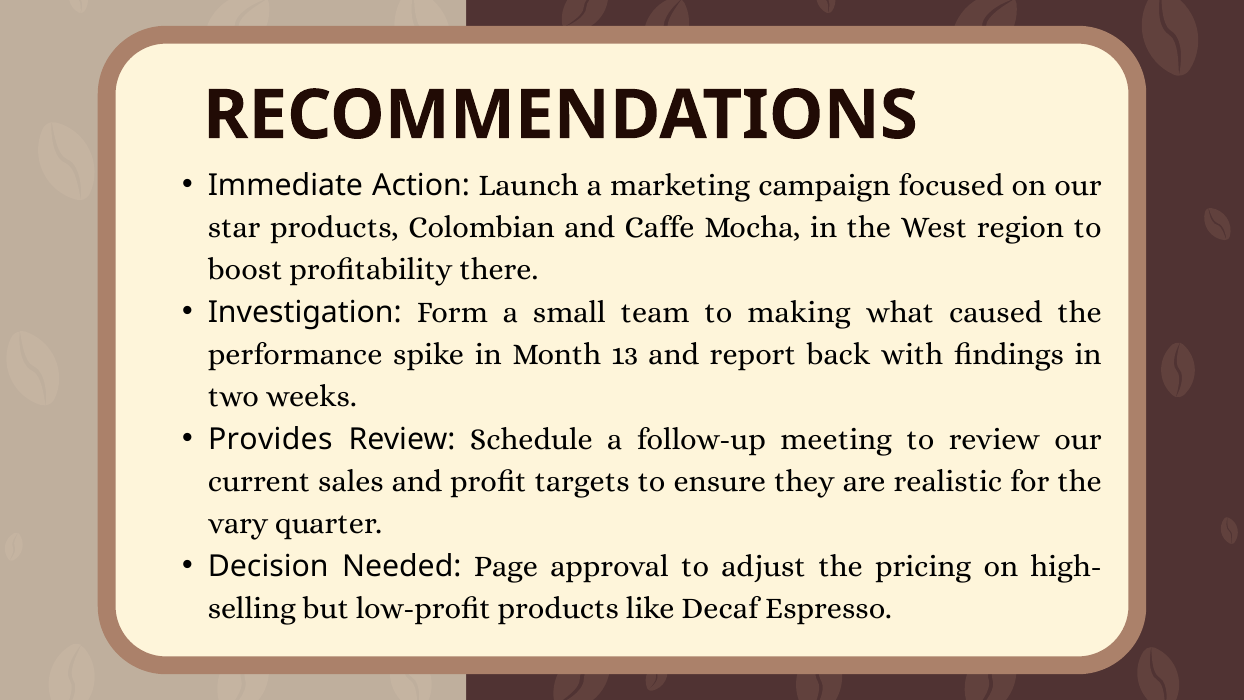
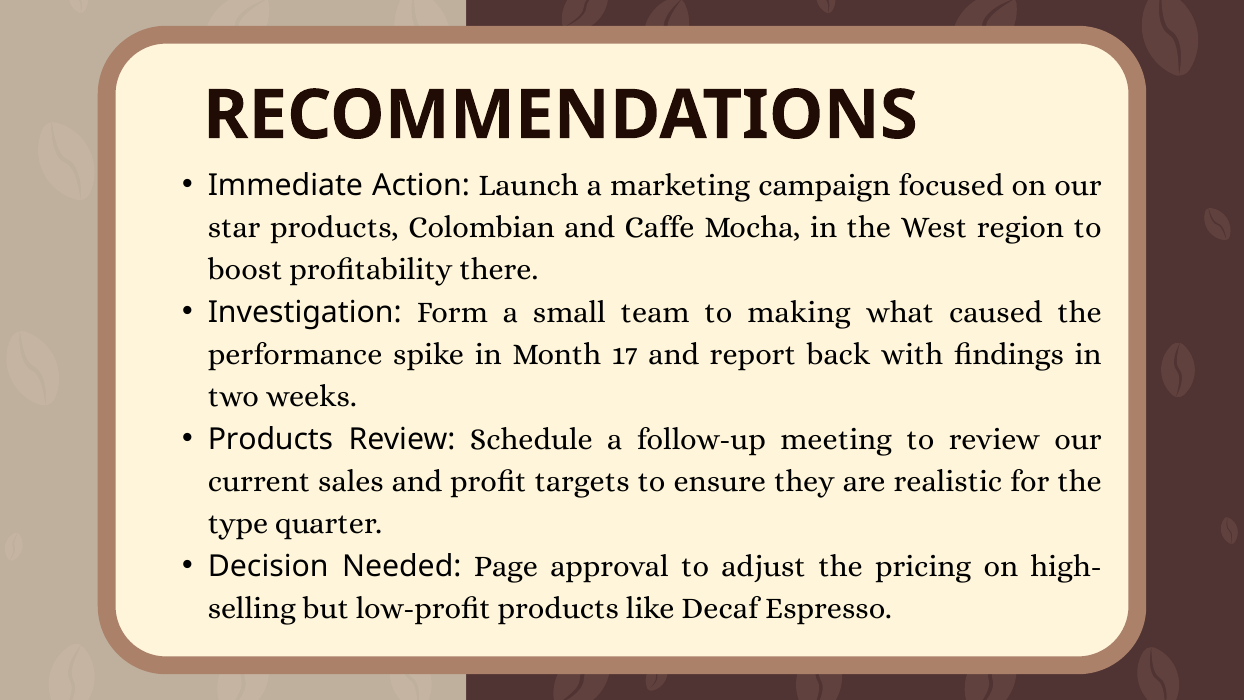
13: 13 -> 17
Provides at (270, 439): Provides -> Products
vary: vary -> type
